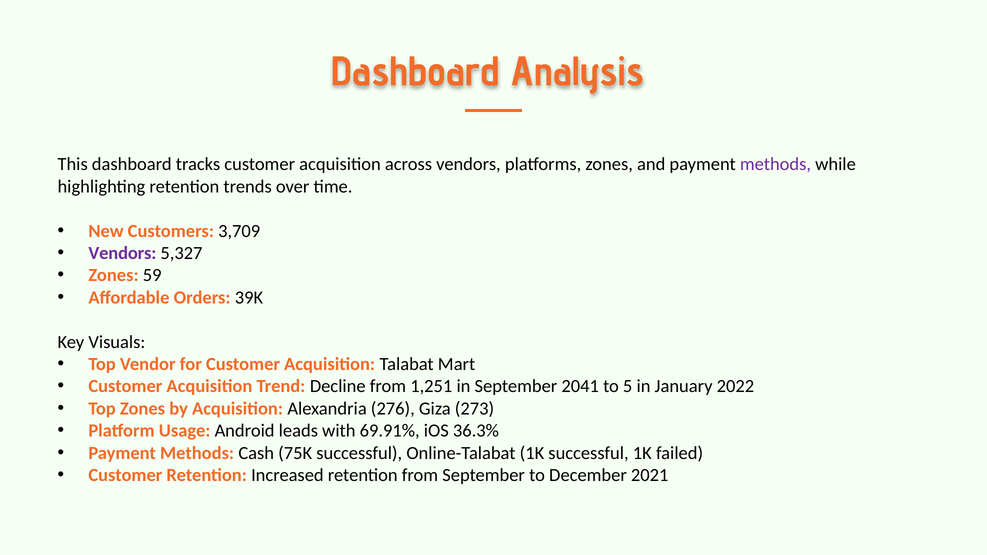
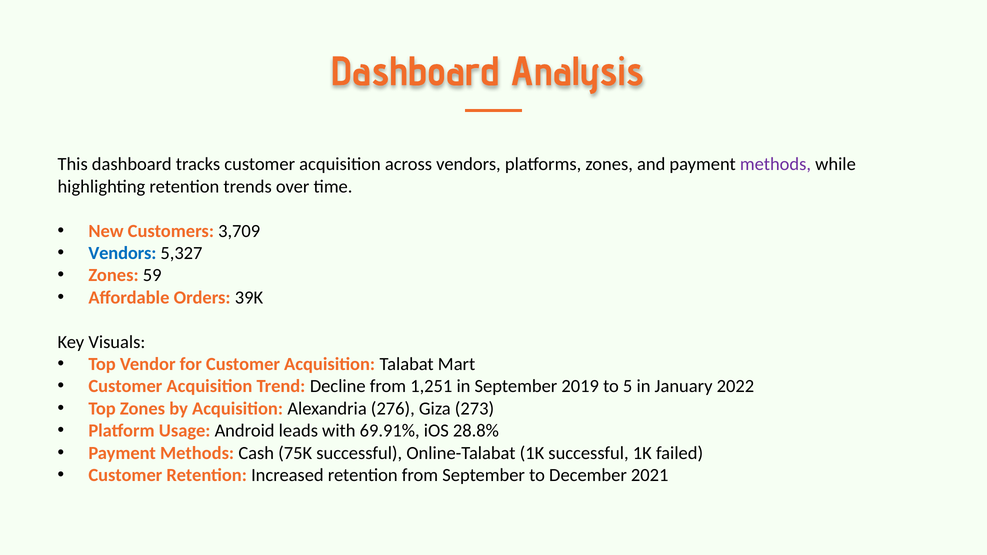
Vendors at (122, 253) colour: purple -> blue
2041: 2041 -> 2019
36.3%: 36.3% -> 28.8%
